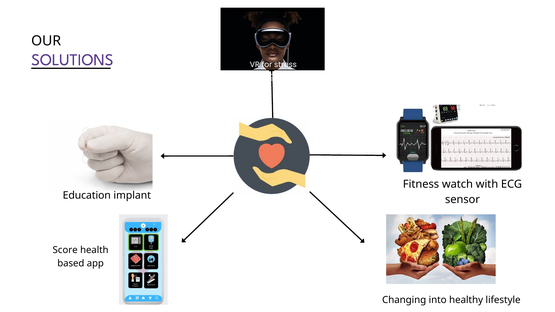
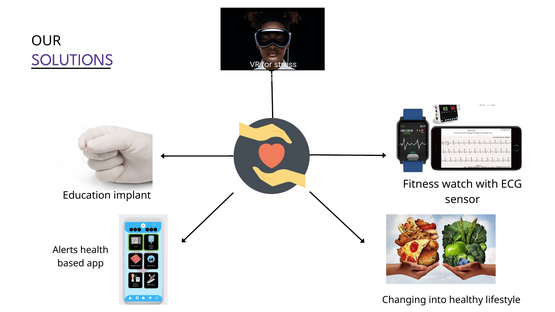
Score: Score -> Alerts
